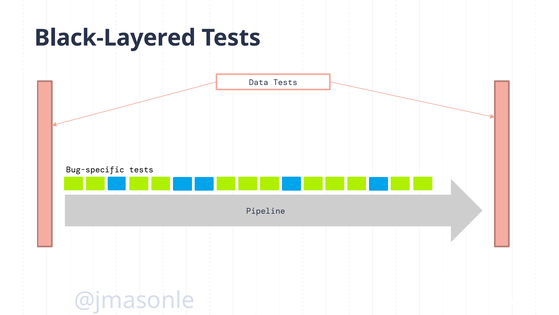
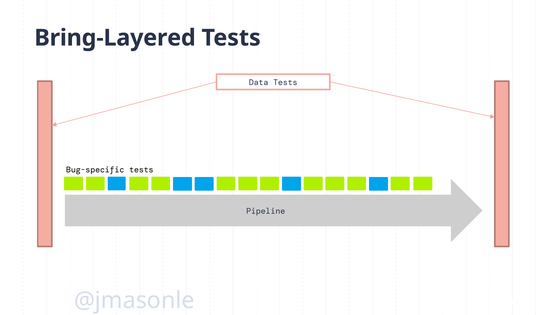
Black-Layered: Black-Layered -> Bring-Layered
